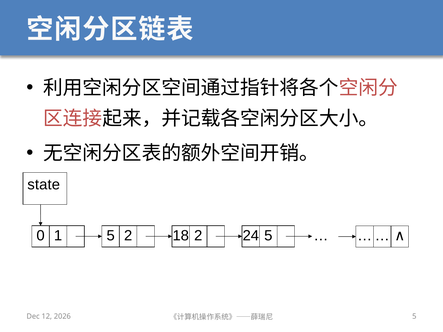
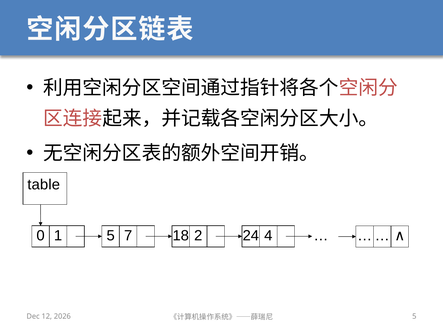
state: state -> table
5 2: 2 -> 7
24 5: 5 -> 4
